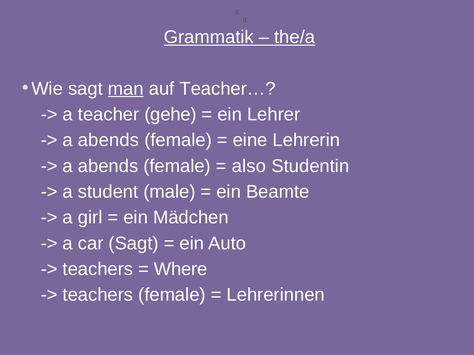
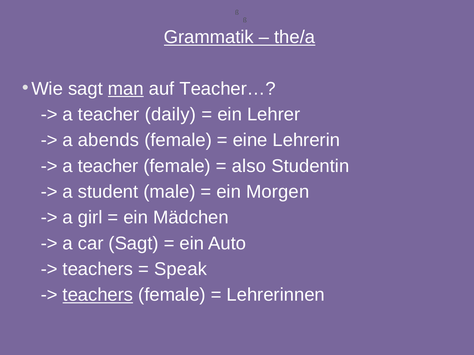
gehe: gehe -> daily
abends at (108, 166): abends -> teacher
Beamte: Beamte -> Morgen
Where: Where -> Speak
teachers at (98, 295) underline: none -> present
